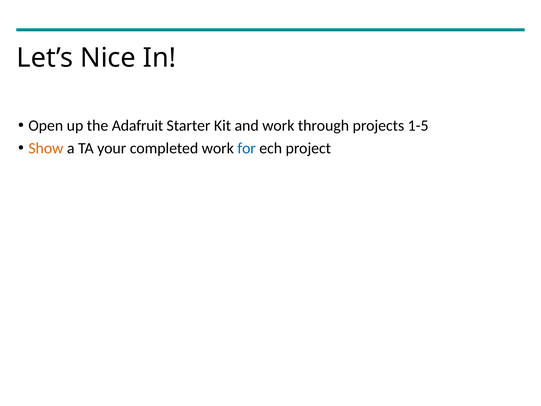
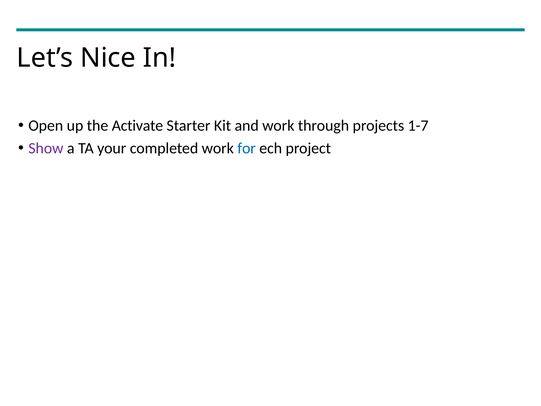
Adafruit: Adafruit -> Activate
1-5: 1-5 -> 1-7
Show colour: orange -> purple
